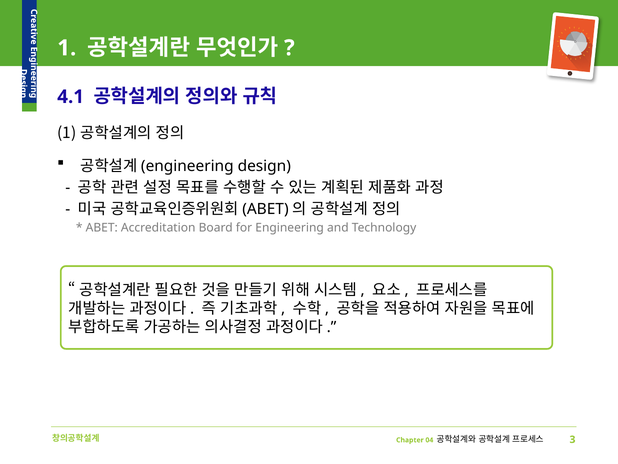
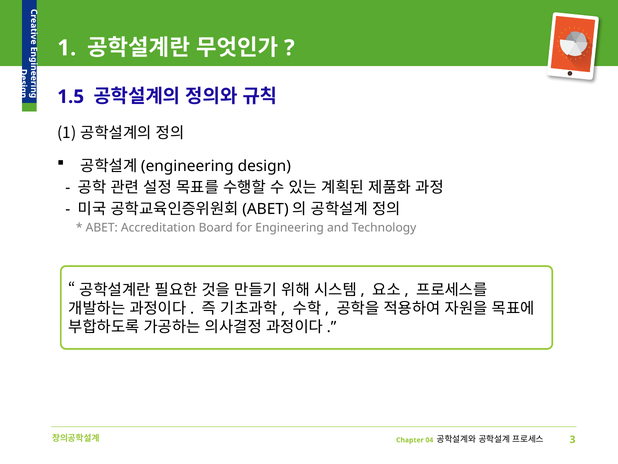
4.1: 4.1 -> 1.5
